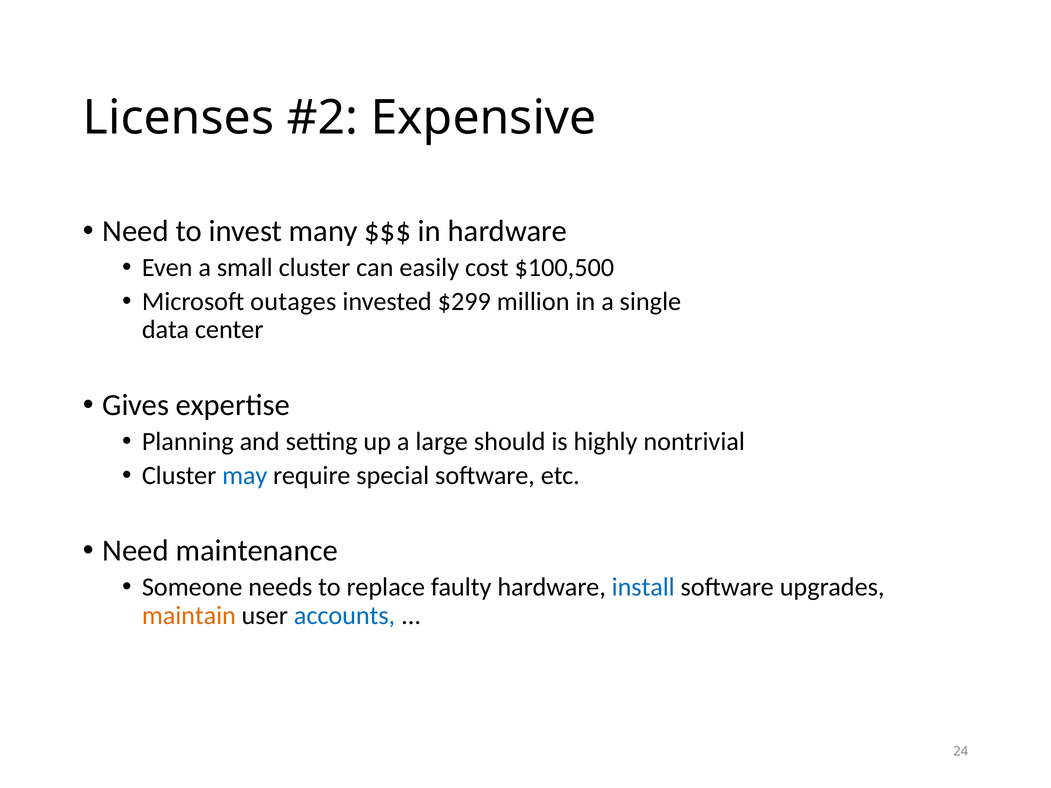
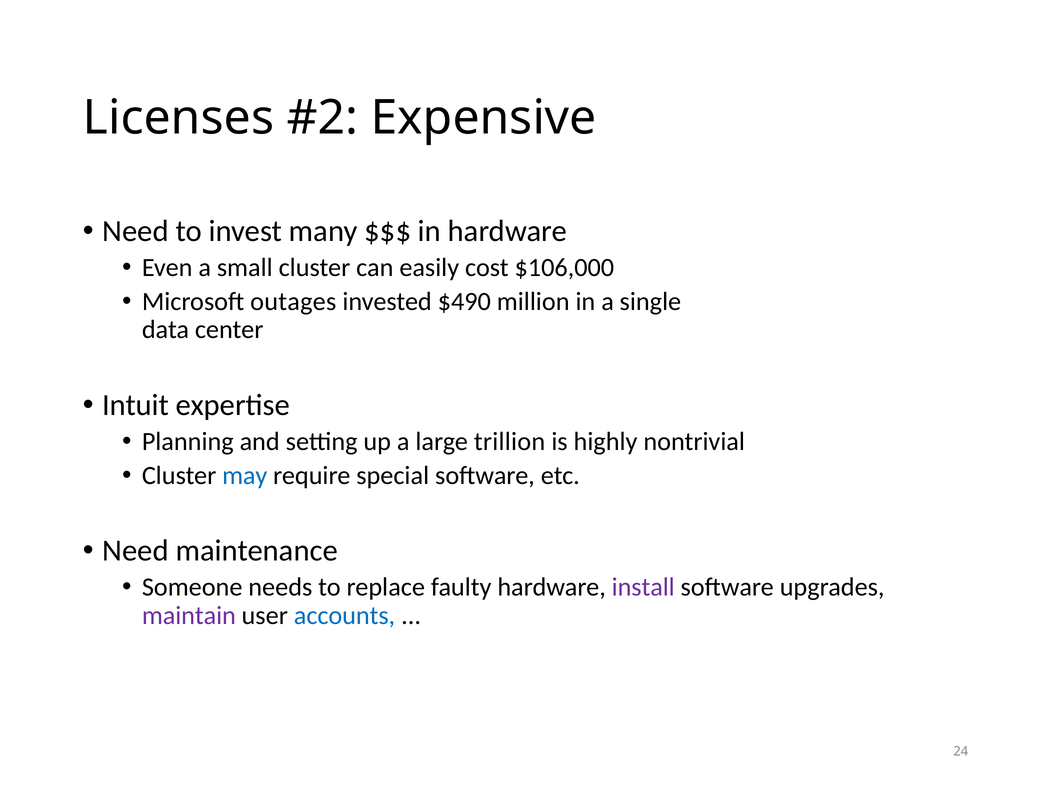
$100,500: $100,500 -> $106,000
$299: $299 -> $490
Gives: Gives -> Intuit
should: should -> trillion
install colour: blue -> purple
maintain colour: orange -> purple
